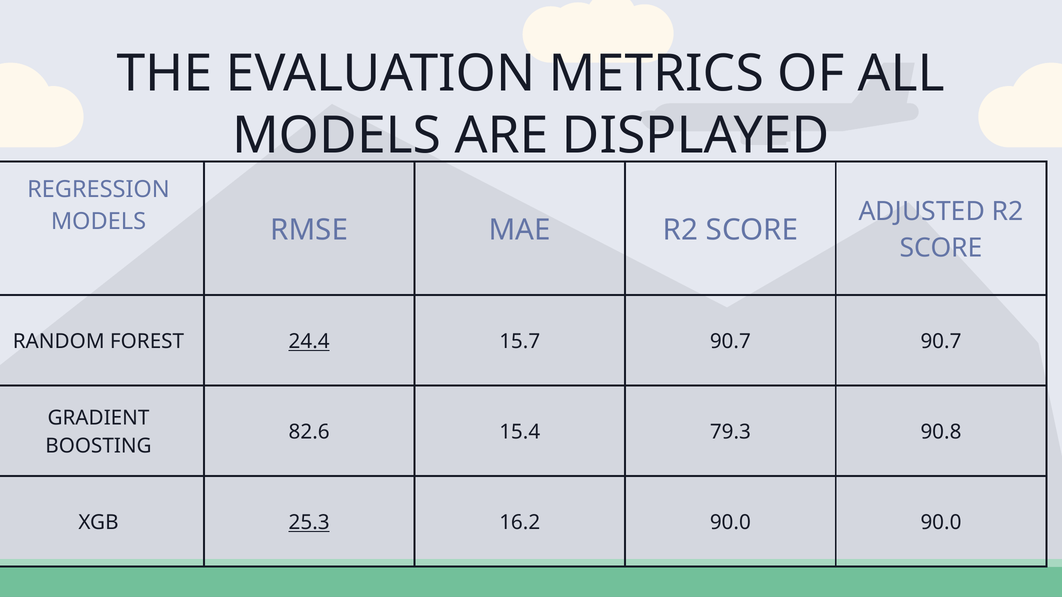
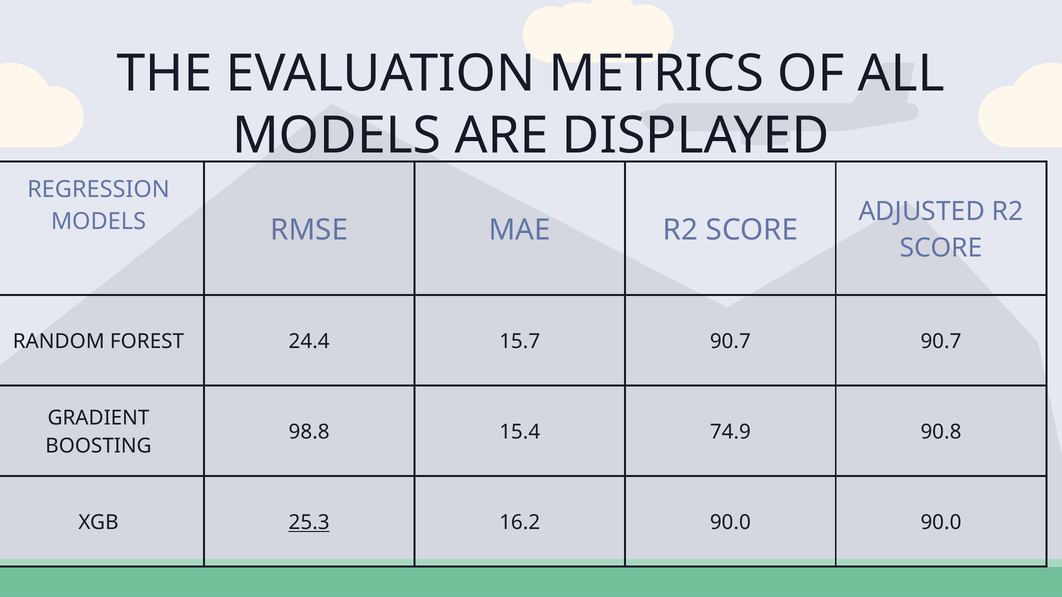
24.4 underline: present -> none
82.6: 82.6 -> 98.8
79.3: 79.3 -> 74.9
